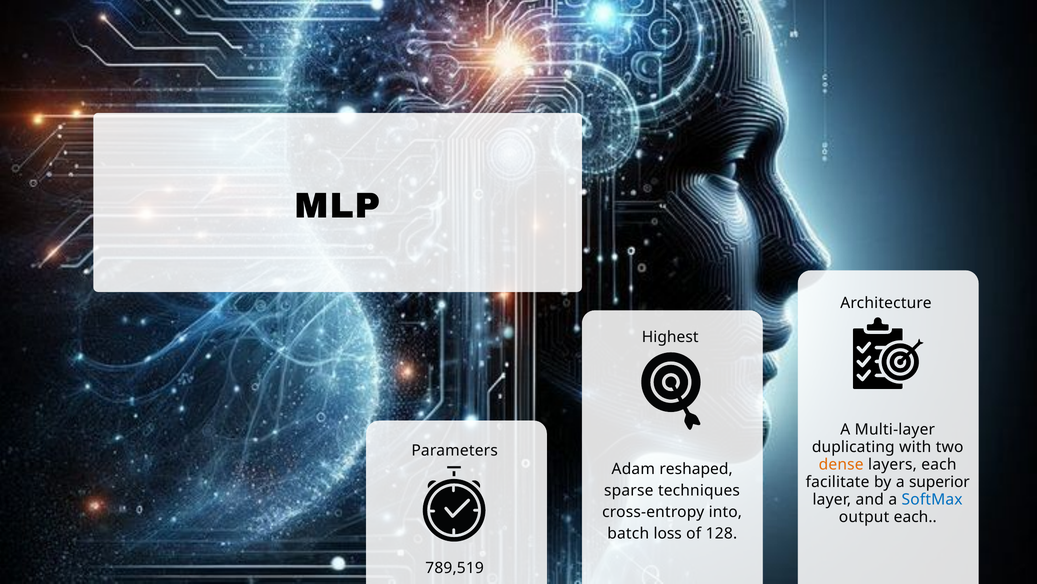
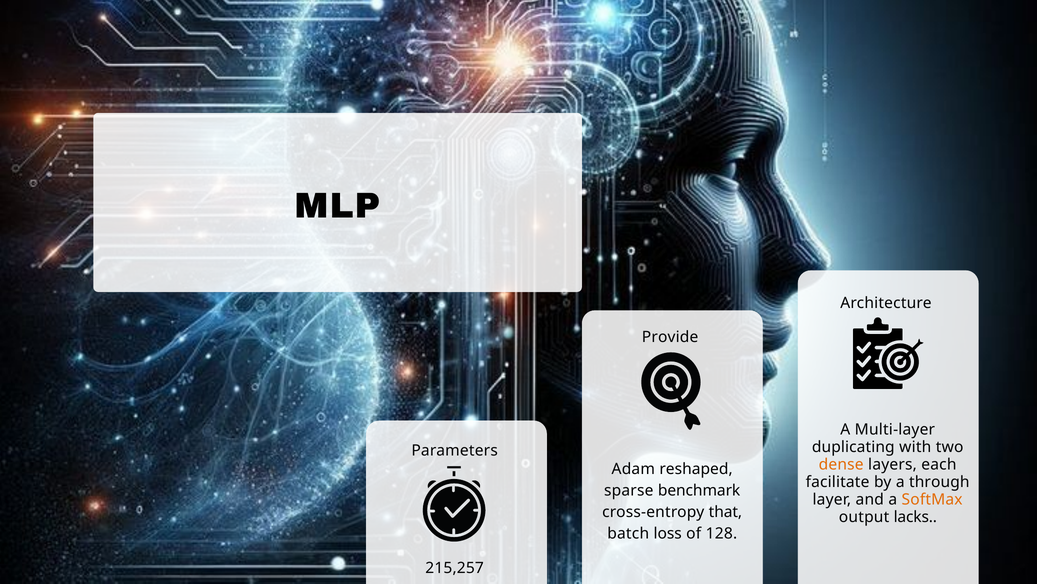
Highest: Highest -> Provide
superior: superior -> through
techniques: techniques -> benchmark
SoftMax colour: blue -> orange
into: into -> that
output each: each -> lacks
789,519: 789,519 -> 215,257
